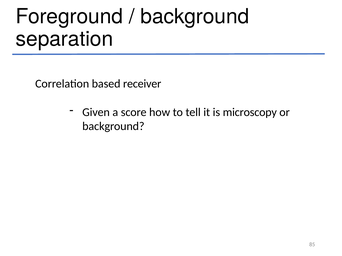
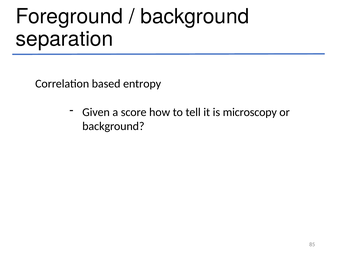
receiver: receiver -> entropy
